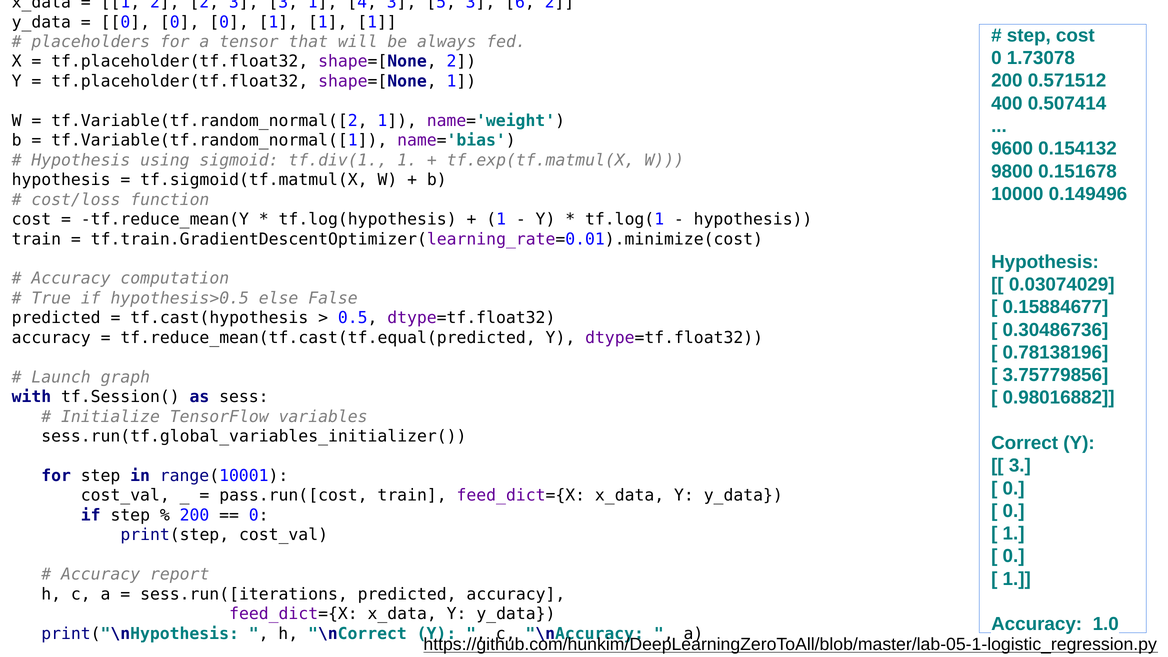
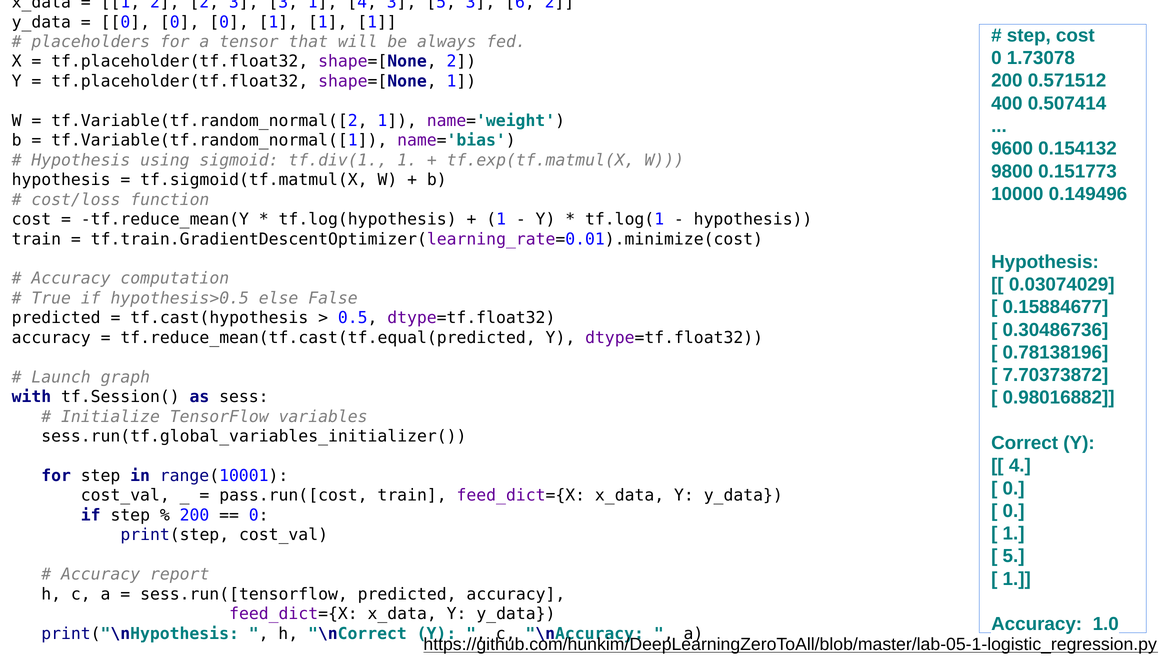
0.151678: 0.151678 -> 0.151773
3.75779856: 3.75779856 -> 7.70373872
3 at (1020, 466): 3 -> 4
0 at (1014, 556): 0 -> 5
sess.run([iterations: sess.run([iterations -> sess.run([tensorflow
